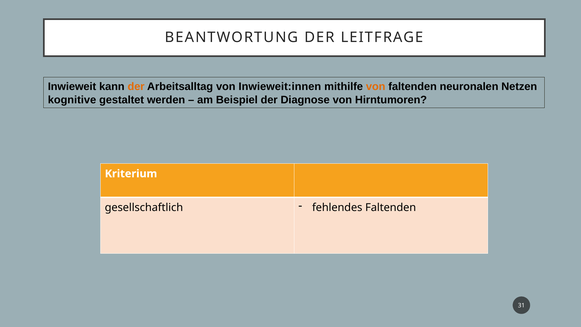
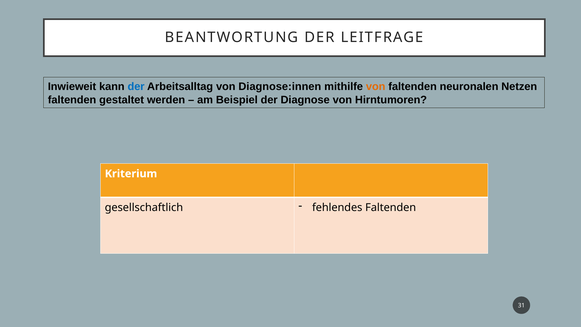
der at (136, 87) colour: orange -> blue
Inwieweit:innen: Inwieweit:innen -> Diagnose:innen
kognitive at (72, 100): kognitive -> faltenden
